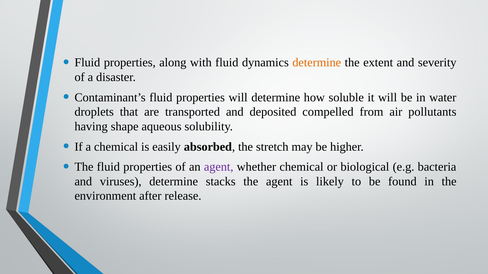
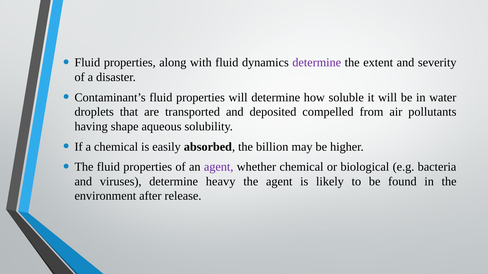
determine at (317, 63) colour: orange -> purple
stretch: stretch -> billion
stacks: stacks -> heavy
